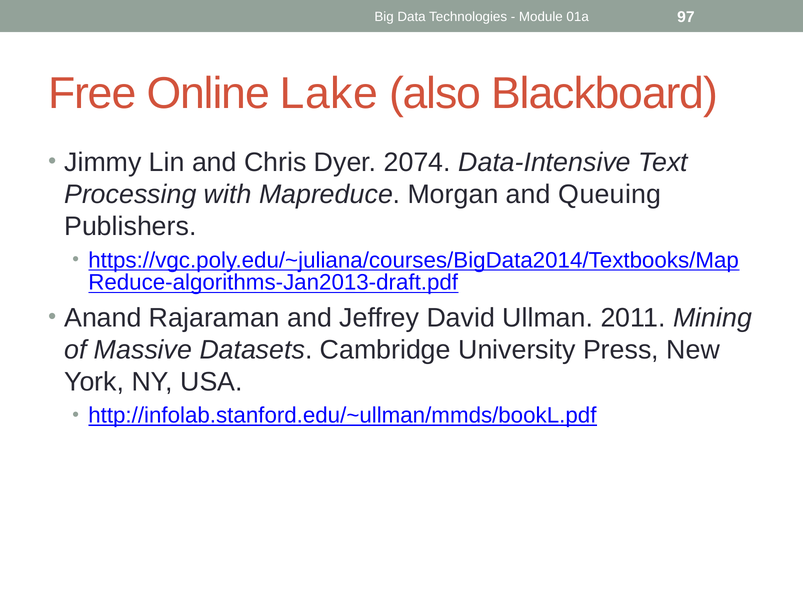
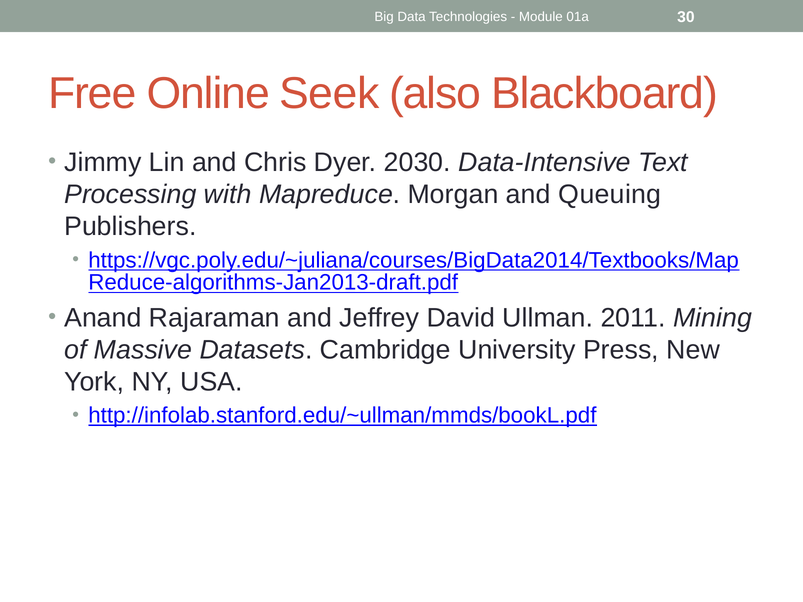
97: 97 -> 30
Lake: Lake -> Seek
2074: 2074 -> 2030
